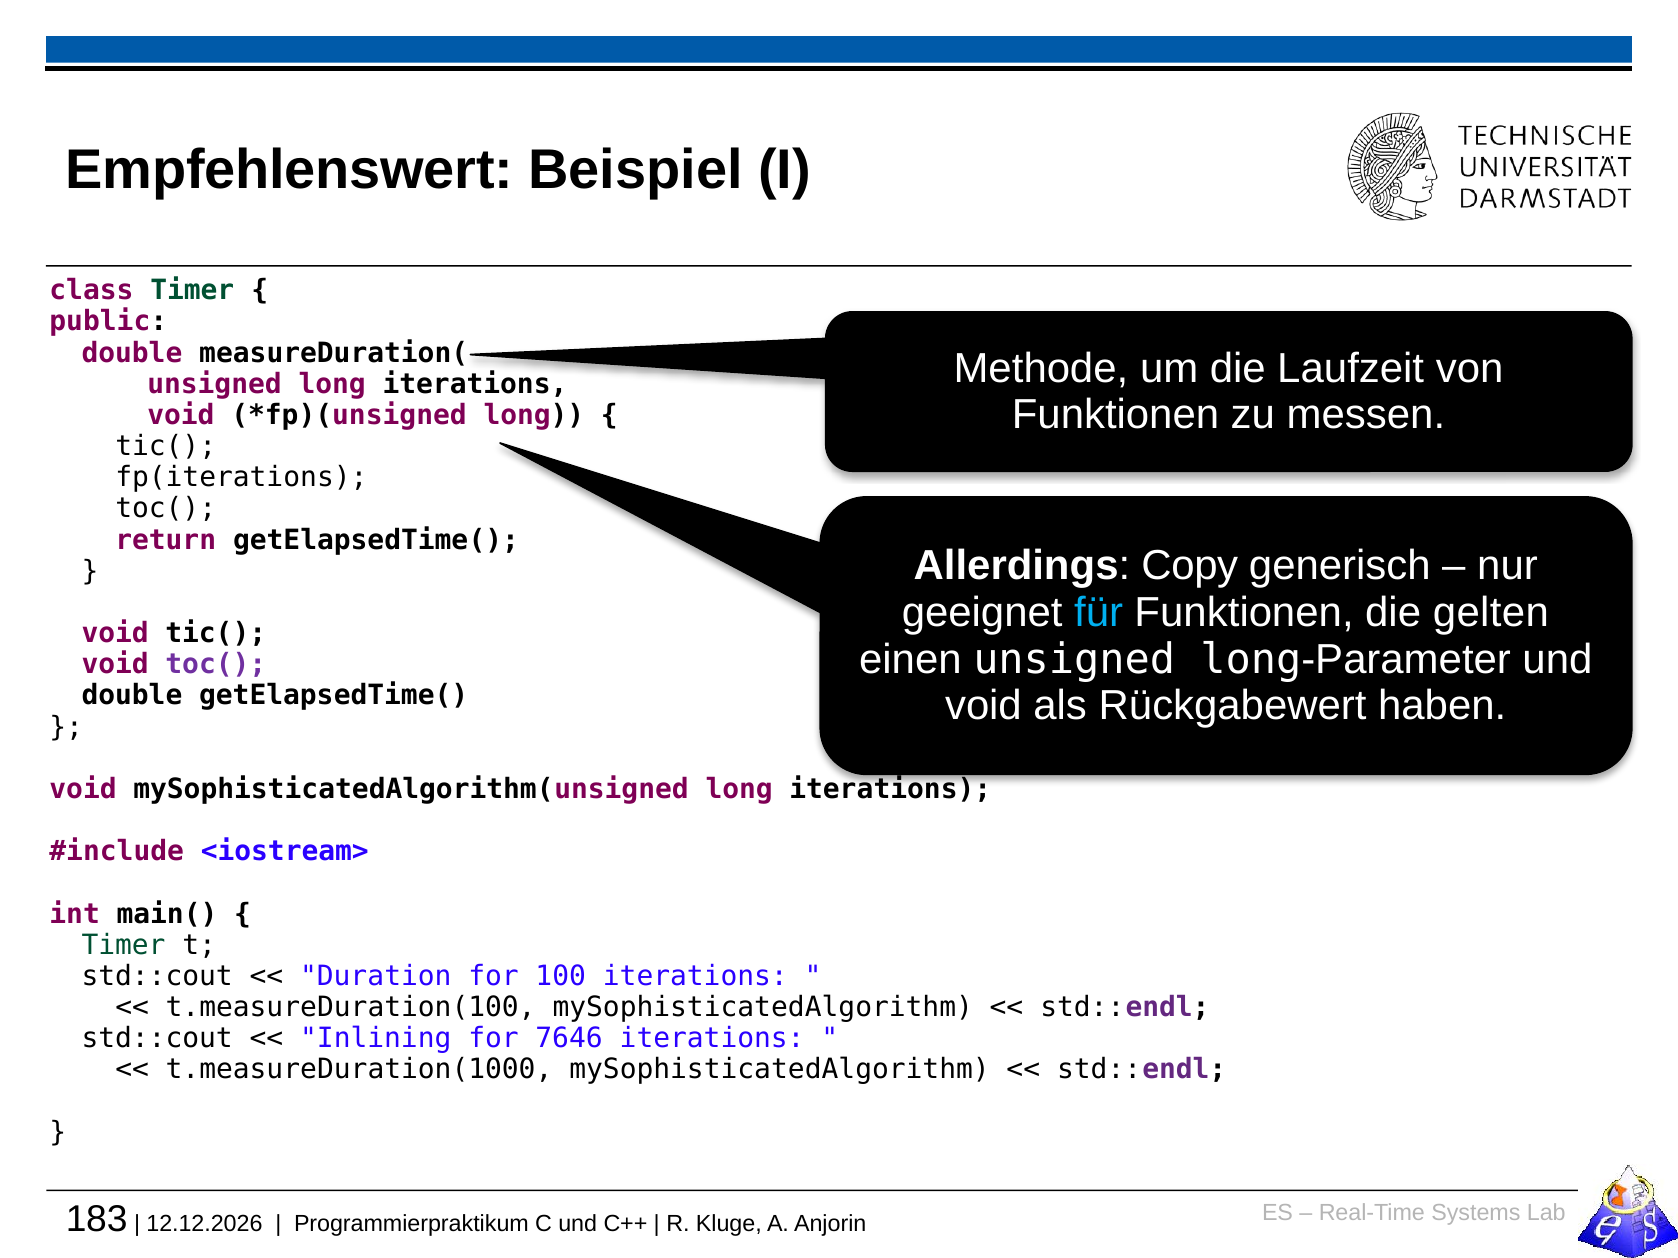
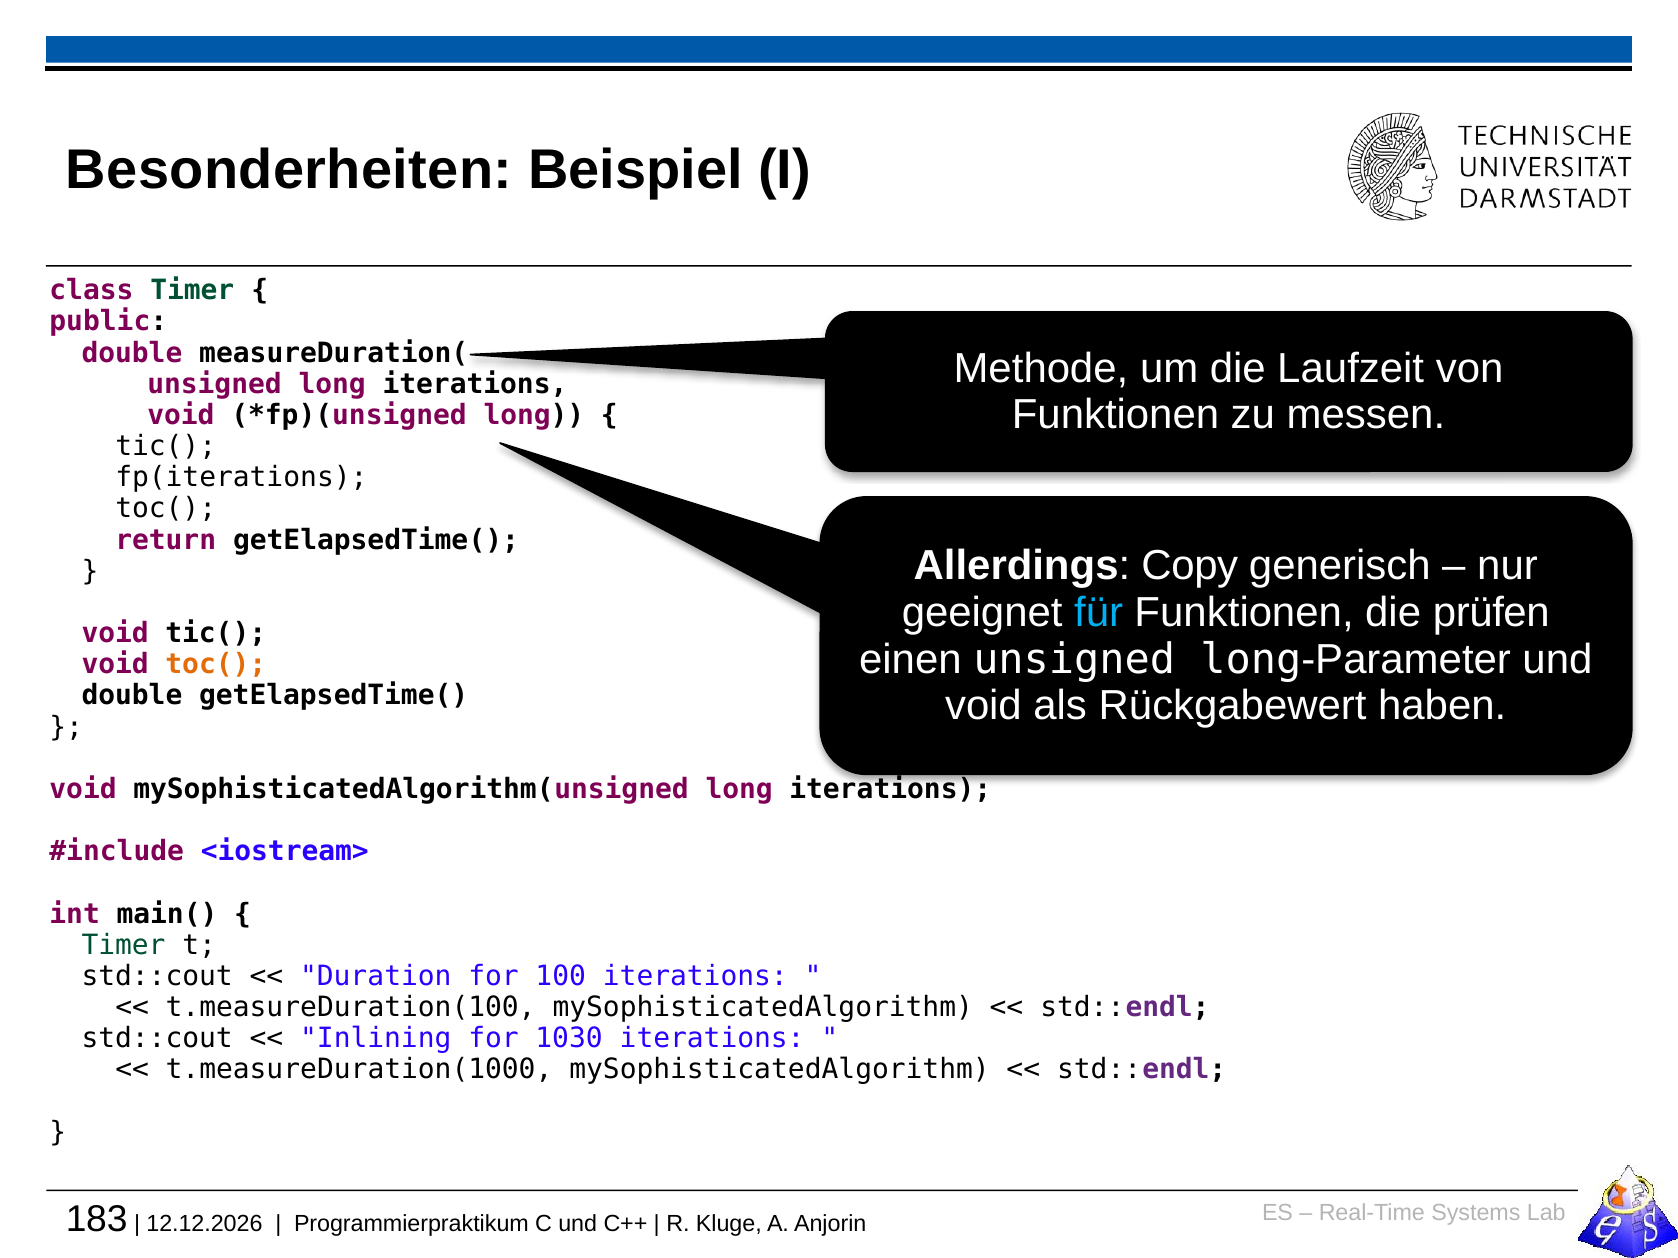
Empfehlenswert: Empfehlenswert -> Besonderheiten
gelten: gelten -> prüfen
toc( at (216, 665) colour: purple -> orange
7646: 7646 -> 1030
